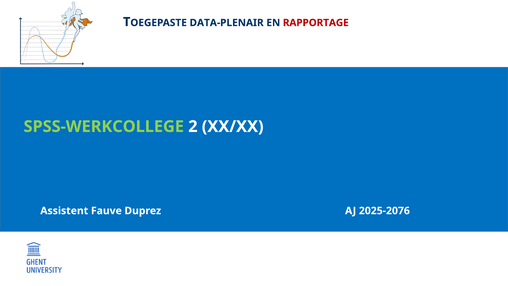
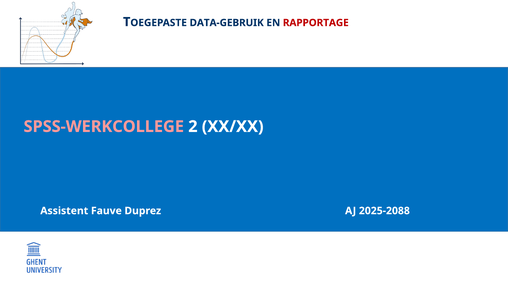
DATA-PLENAIR: DATA-PLENAIR -> DATA-GEBRUIK
SPSS-WERKCOLLEGE colour: light green -> pink
2025-2076: 2025-2076 -> 2025-2088
